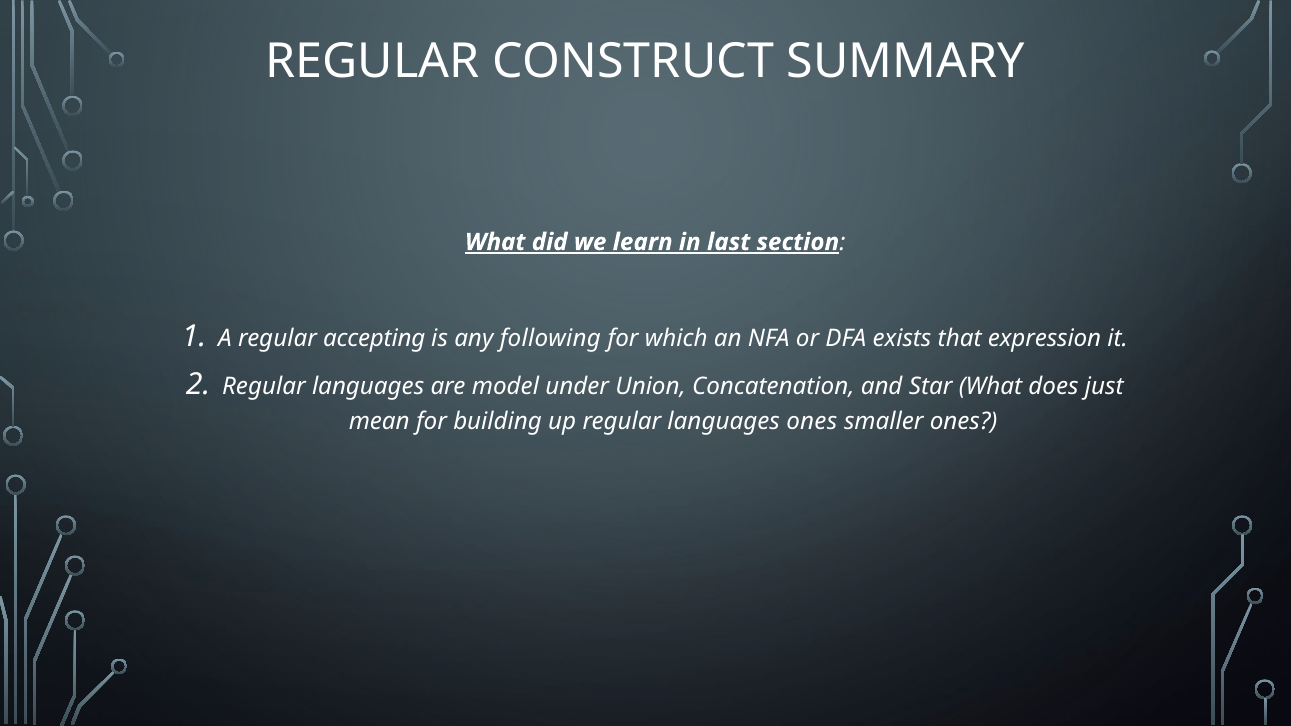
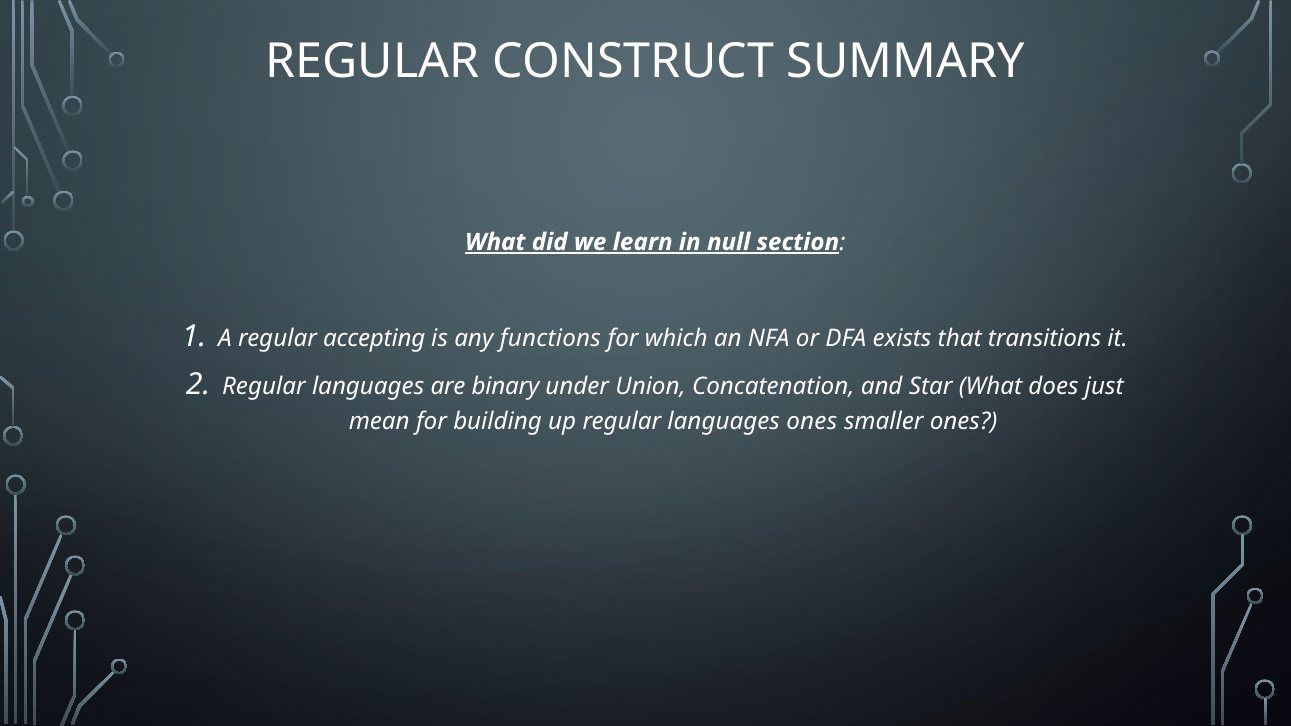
last: last -> null
following: following -> functions
expression: expression -> transitions
model: model -> binary
